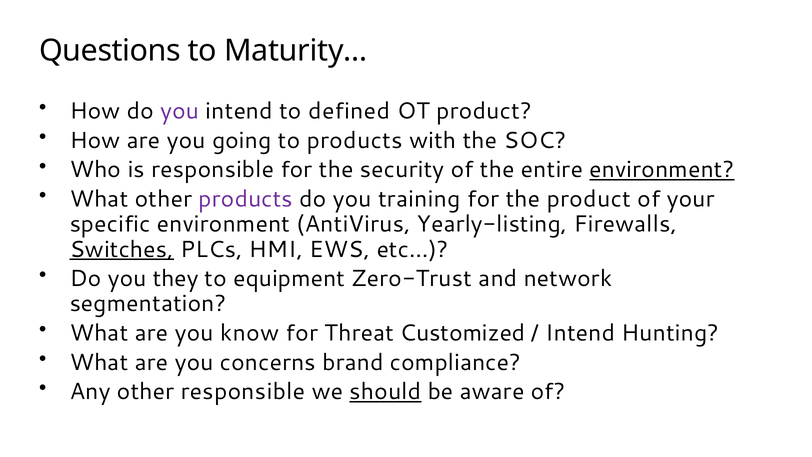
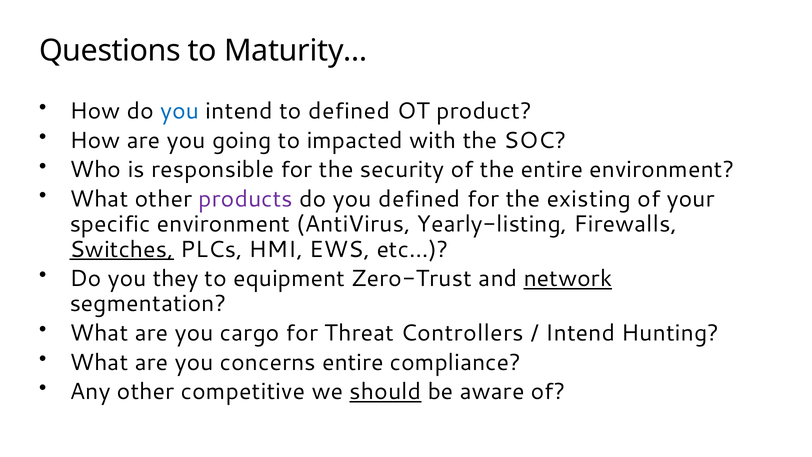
you at (180, 111) colour: purple -> blue
to products: products -> impacted
environment at (662, 170) underline: present -> none
you training: training -> defined
the product: product -> existing
network underline: none -> present
know: know -> cargo
Customized: Customized -> Controllers
concerns brand: brand -> entire
other responsible: responsible -> competitive
